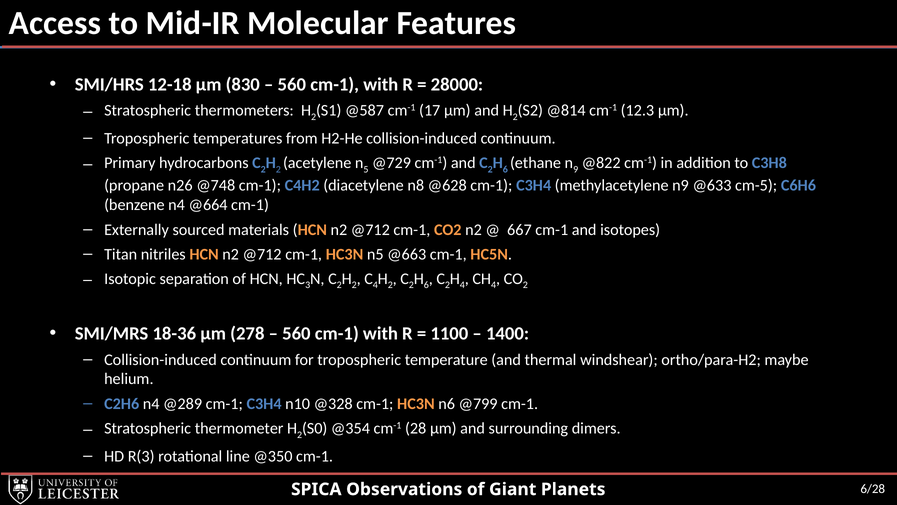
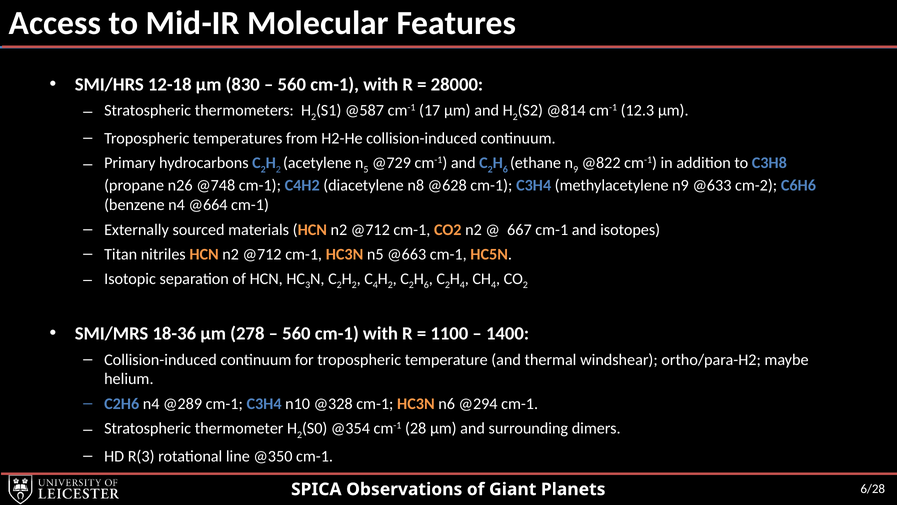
cm-5: cm-5 -> cm-2
@799: @799 -> @294
